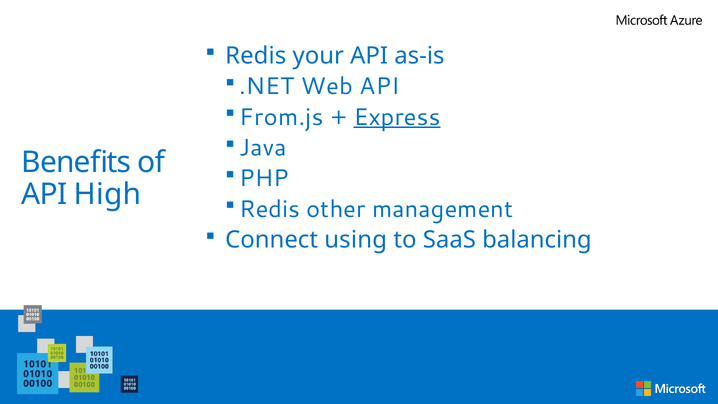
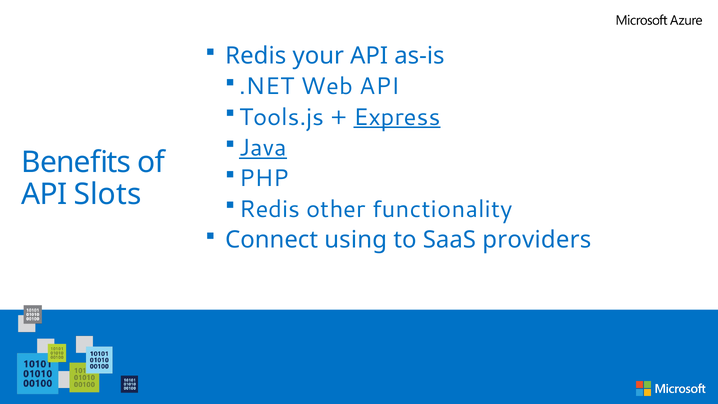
From.js: From.js -> Tools.js
Java underline: none -> present
High: High -> Slots
management: management -> functionality
balancing: balancing -> providers
